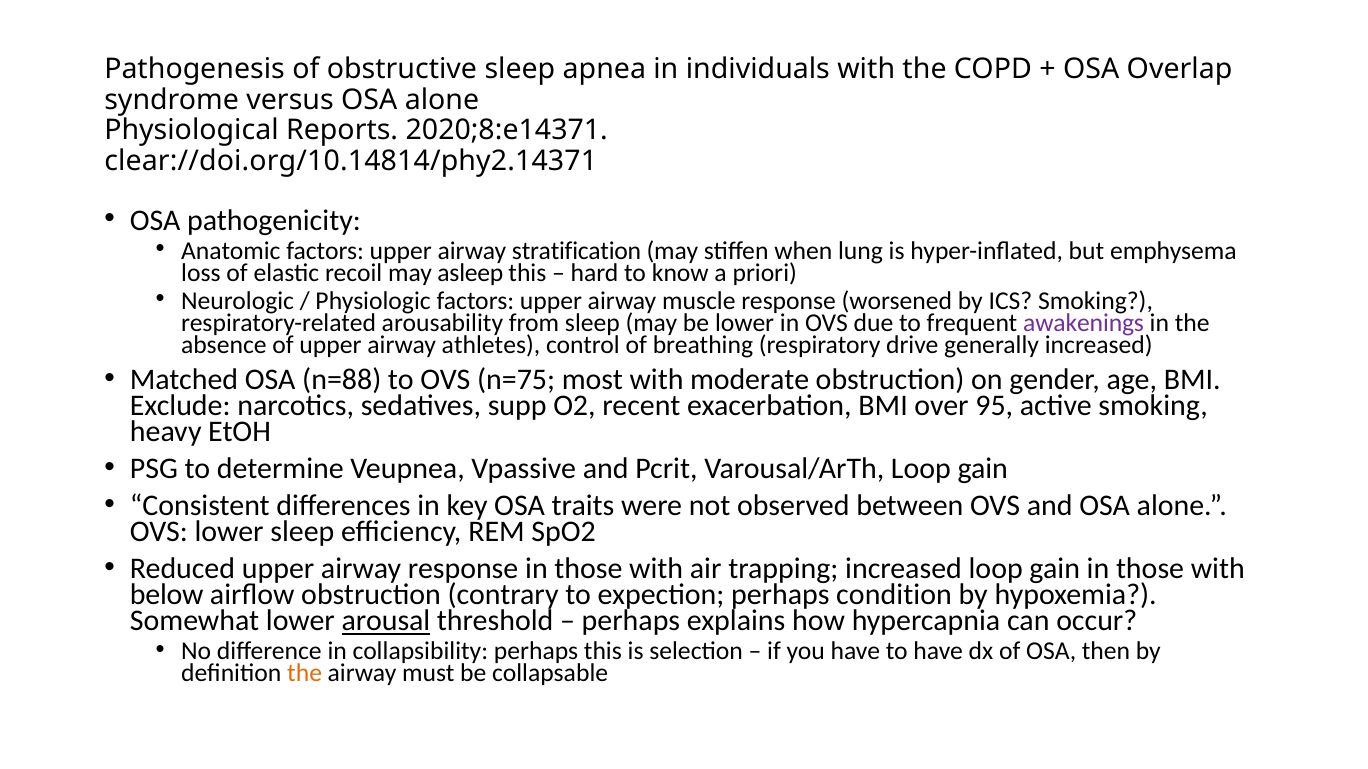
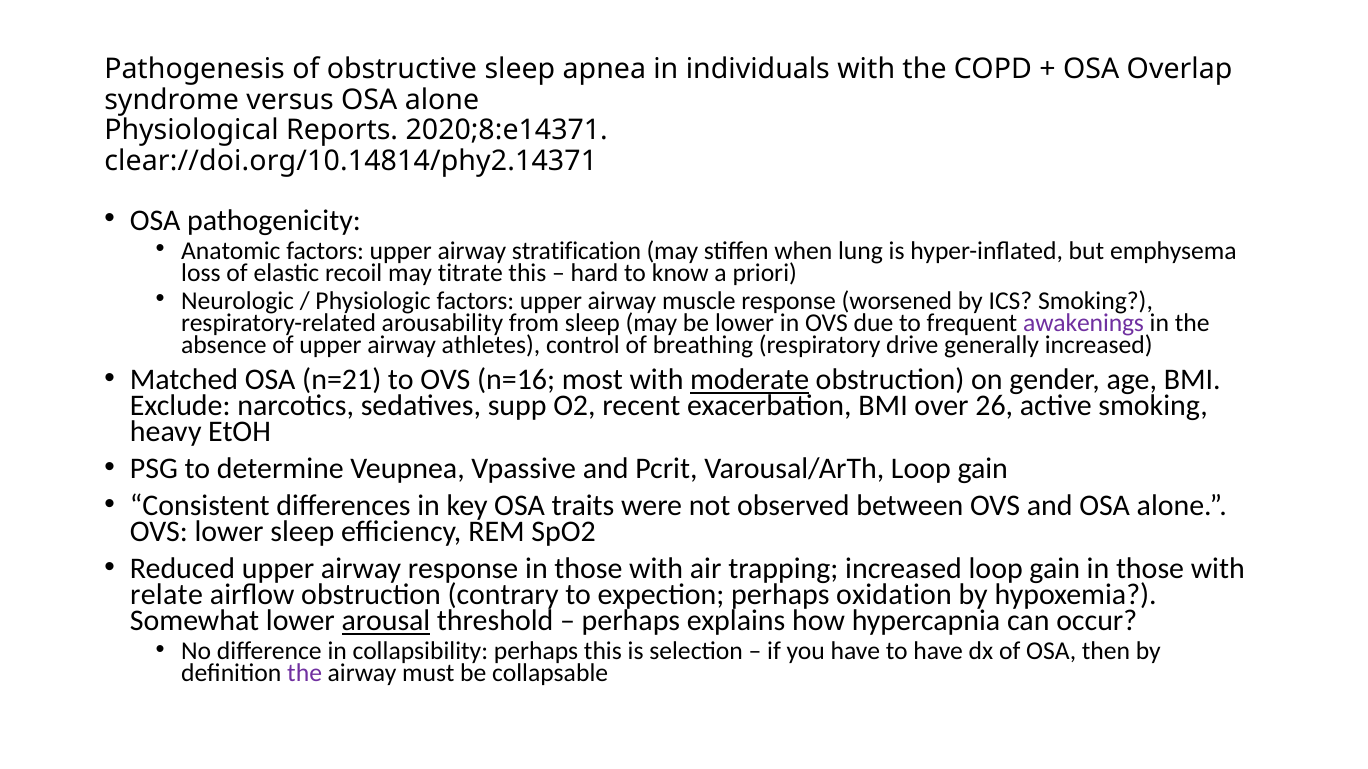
asleep: asleep -> titrate
n=88: n=88 -> n=21
n=75: n=75 -> n=16
moderate underline: none -> present
95: 95 -> 26
below: below -> relate
condition: condition -> oxidation
the at (305, 673) colour: orange -> purple
